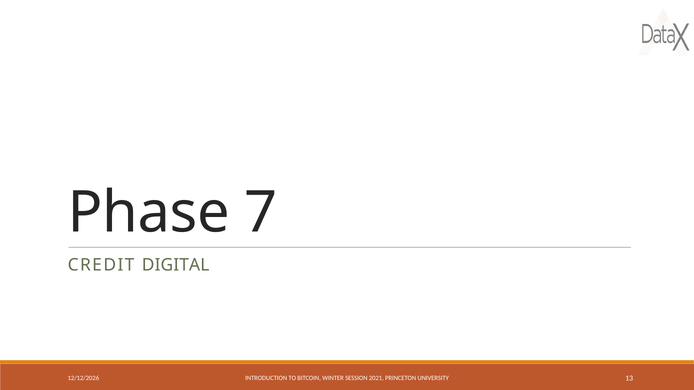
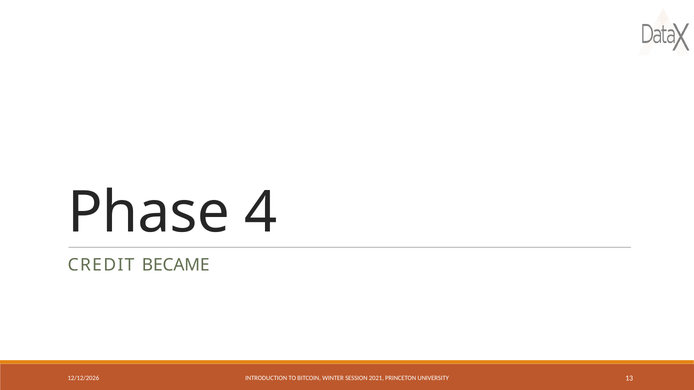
7: 7 -> 4
DIGITAL: DIGITAL -> BECAME
